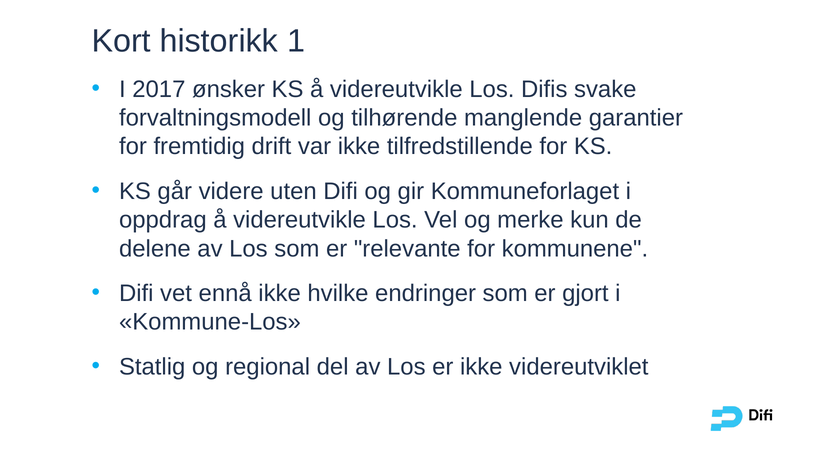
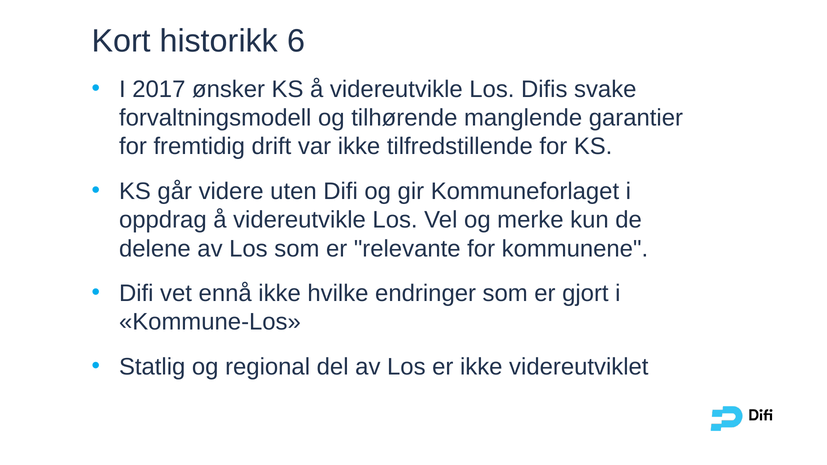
1: 1 -> 6
